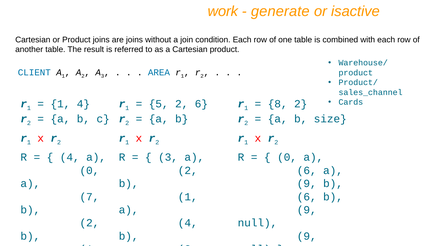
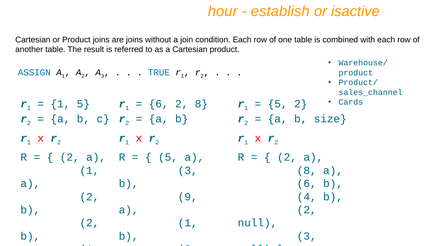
work: work -> hour
generate: generate -> establish
CLIENT: CLIENT -> ASSIGN
AREA: AREA -> TRUE
1 4: 4 -> 5
5 at (159, 104): 5 -> 6
2 6: 6 -> 8
8 at (278, 104): 8 -> 5
4 at (70, 158): 4 -> 2
3 at (168, 158): 3 -> 5
0 at (287, 158): 0 -> 2
0 at (89, 171): 0 -> 1
2 at (188, 171): 2 -> 3
6 at (307, 171): 6 -> 8
9 at (307, 184): 9 -> 6
7 at (89, 197): 7 -> 2
1 at (188, 197): 1 -> 9
6 at (307, 197): 6 -> 4
9 at (307, 210): 9 -> 2
4 at (188, 223): 4 -> 1
9 at (307, 236): 9 -> 3
